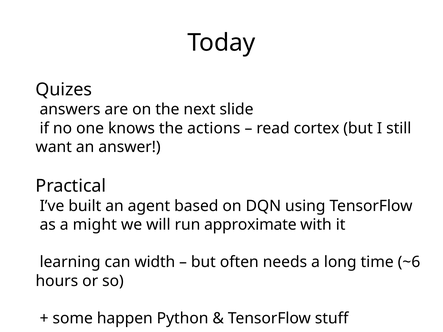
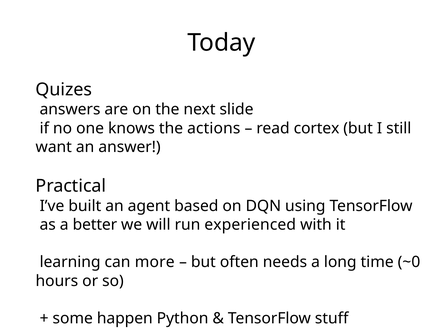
might: might -> better
approximate: approximate -> experienced
width: width -> more
~6: ~6 -> ~0
